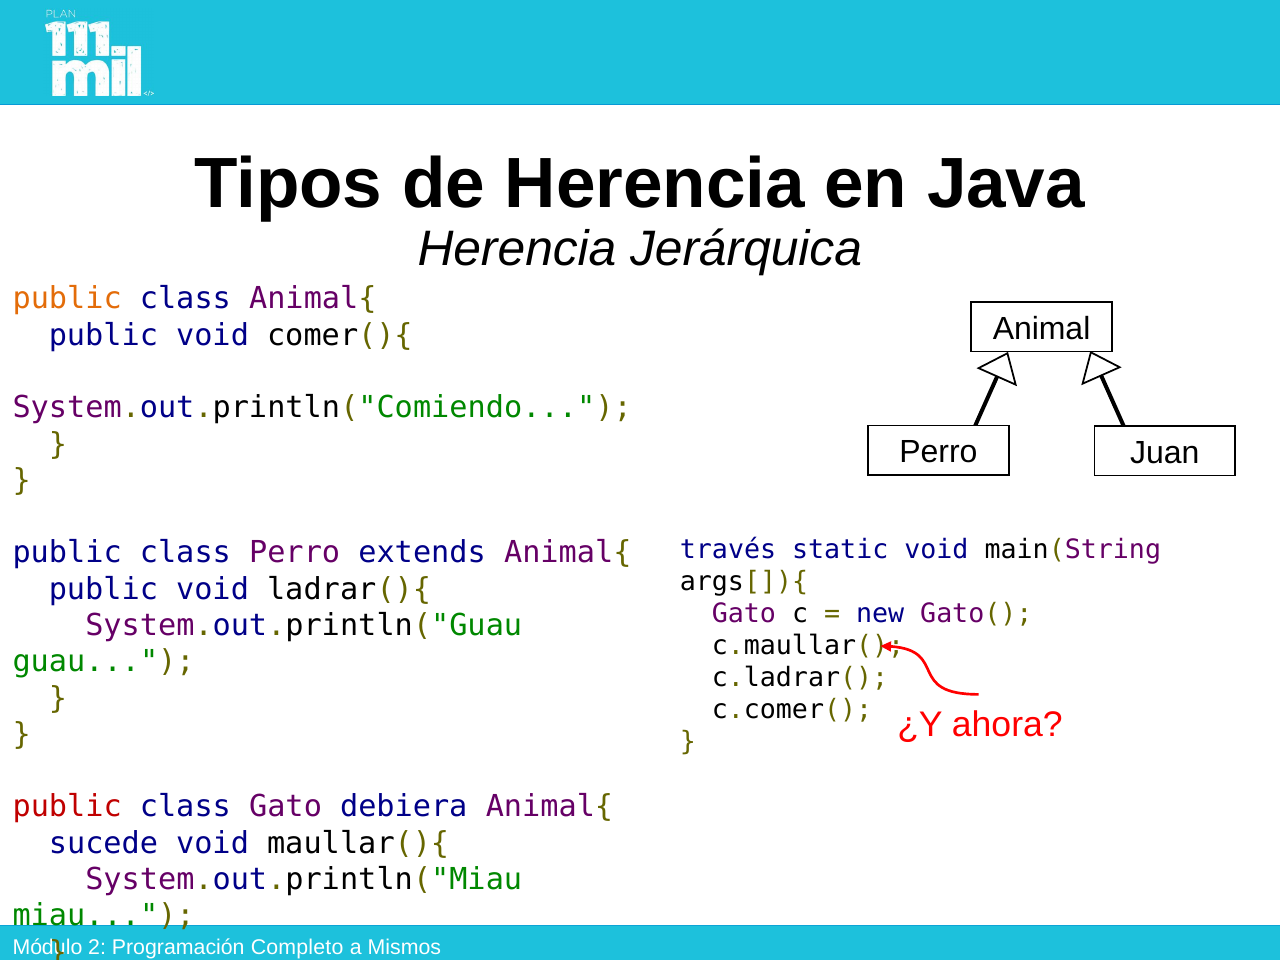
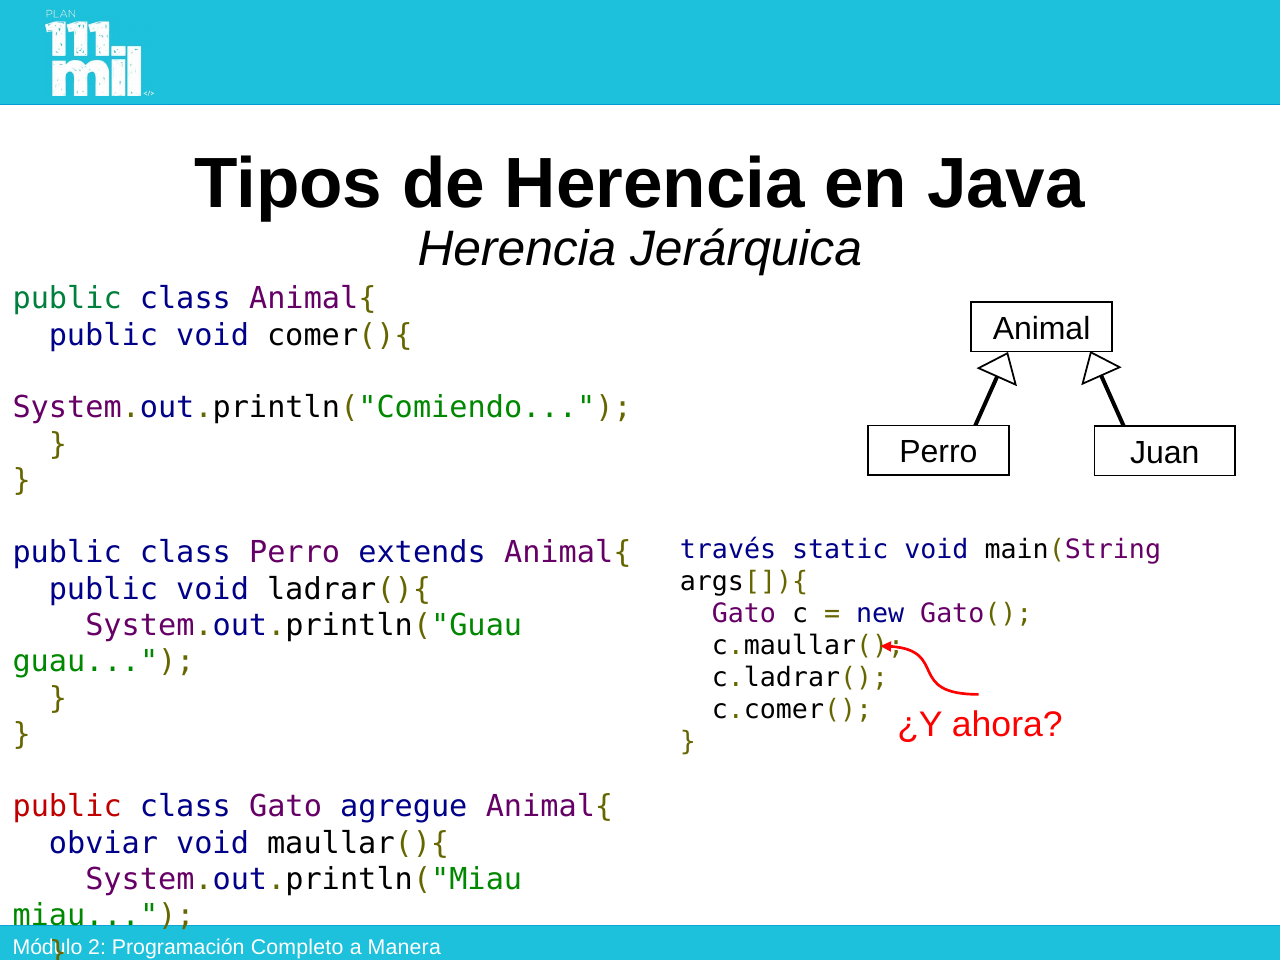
public at (67, 299) colour: orange -> green
debiera: debiera -> agregue
sucede: sucede -> obviar
Mismos: Mismos -> Manera
